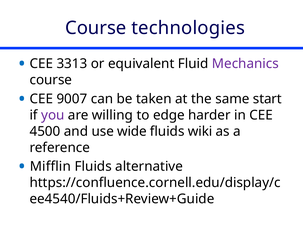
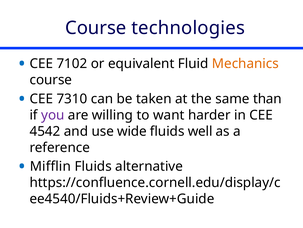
3313: 3313 -> 7102
Mechanics colour: purple -> orange
9007: 9007 -> 7310
start: start -> than
edge: edge -> want
4500: 4500 -> 4542
wiki: wiki -> well
